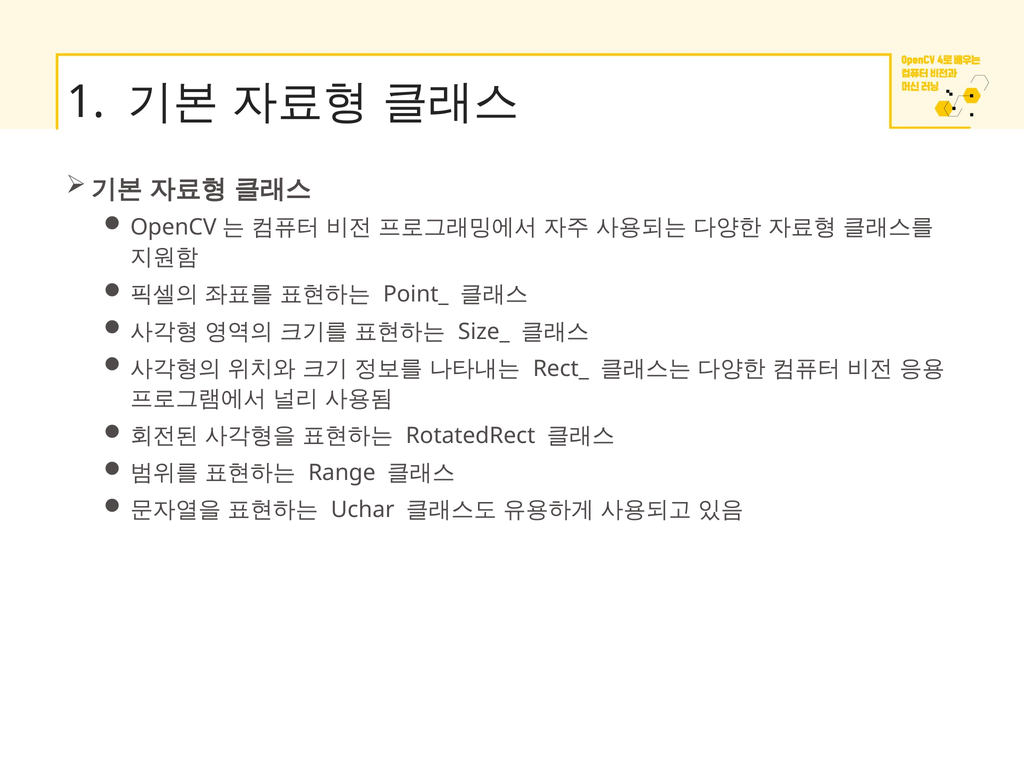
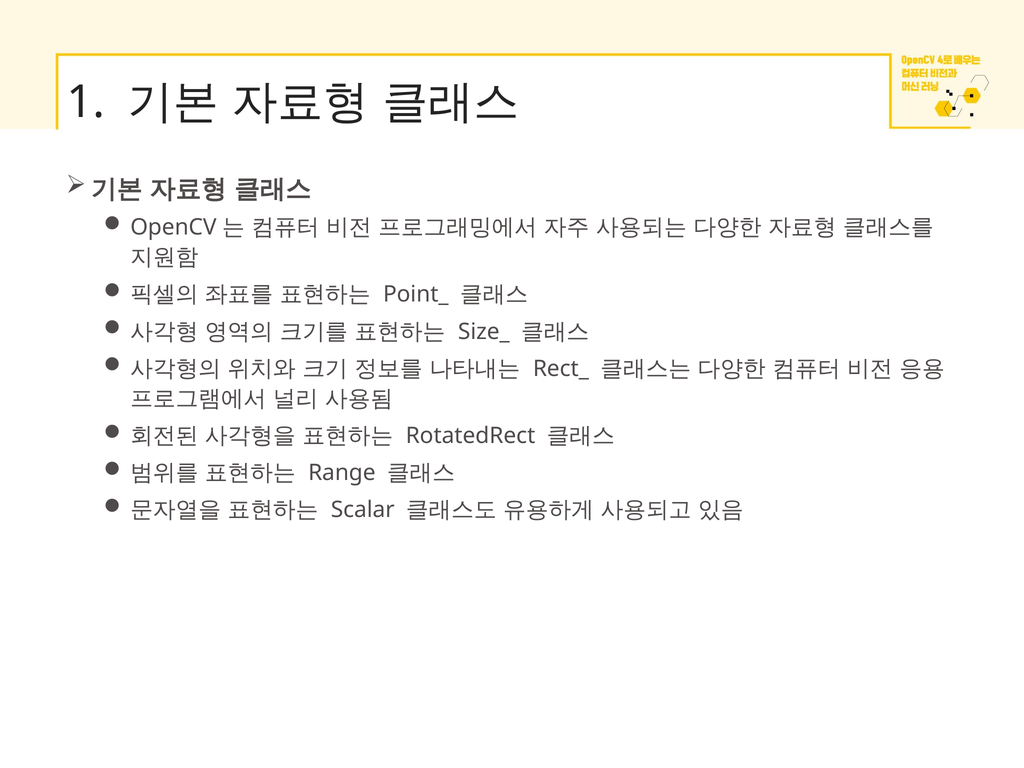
Uchar: Uchar -> Scalar
